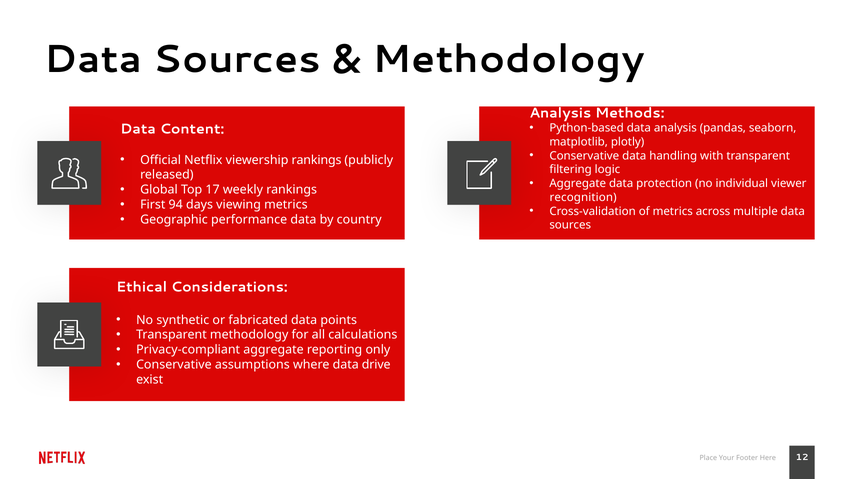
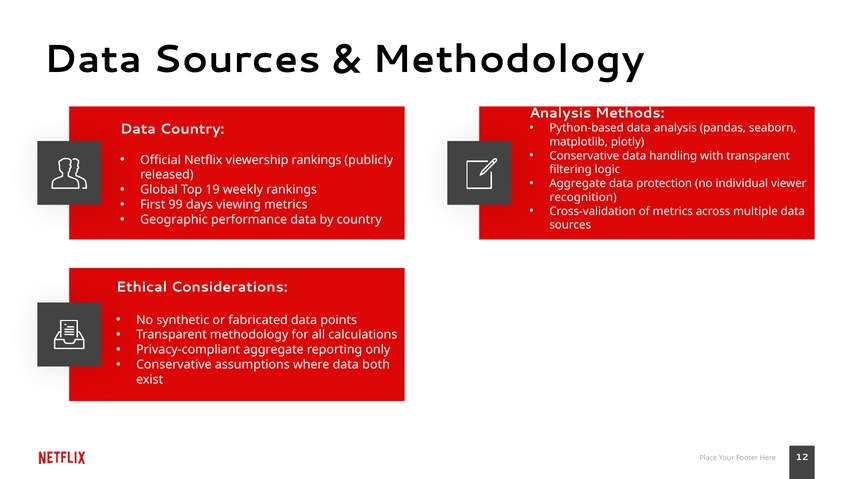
Data Content: Content -> Country
17: 17 -> 19
94: 94 -> 99
drive: drive -> both
